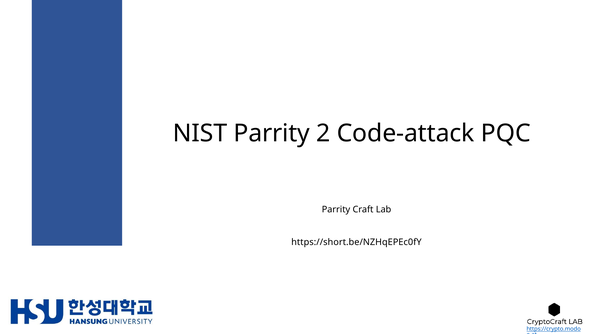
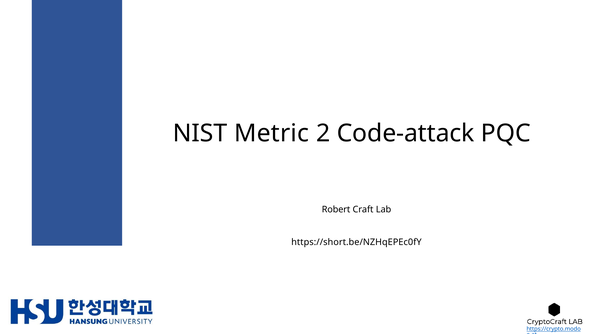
NIST Parrity: Parrity -> Metric
Parrity at (336, 209): Parrity -> Robert
